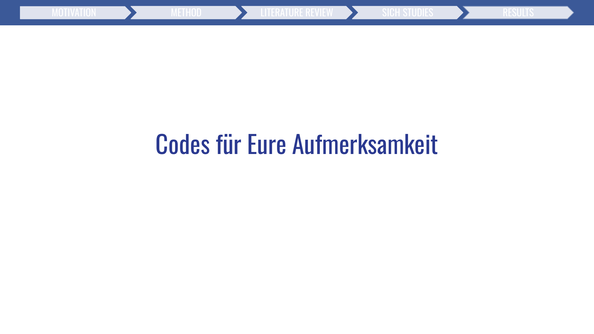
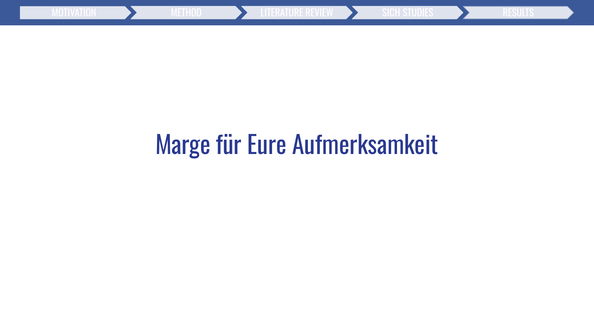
Codes: Codes -> Marge
